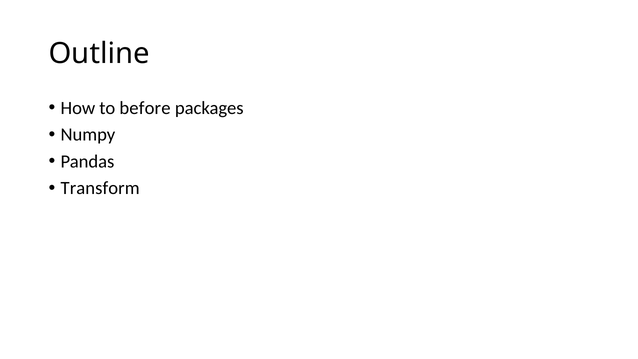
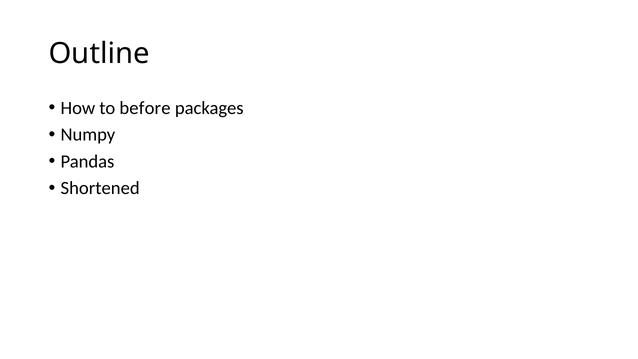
Transform: Transform -> Shortened
